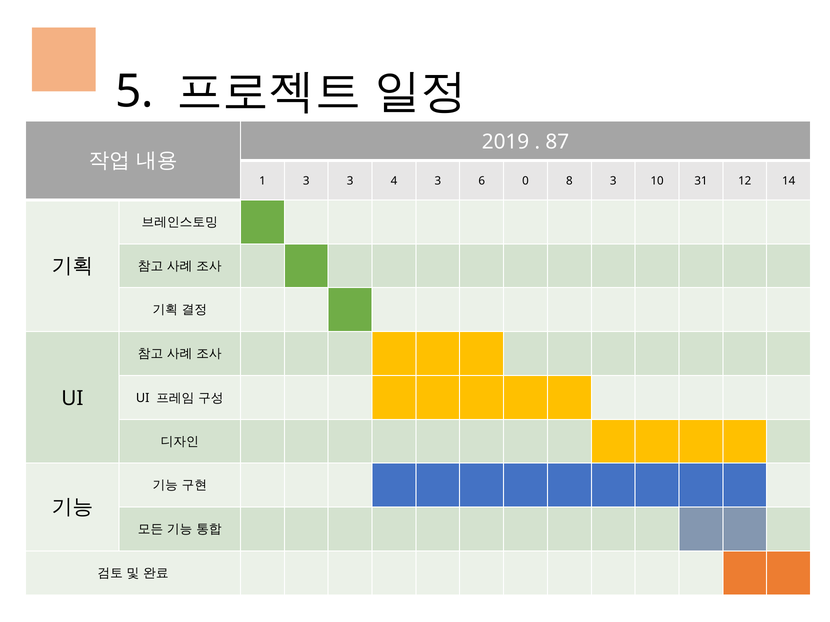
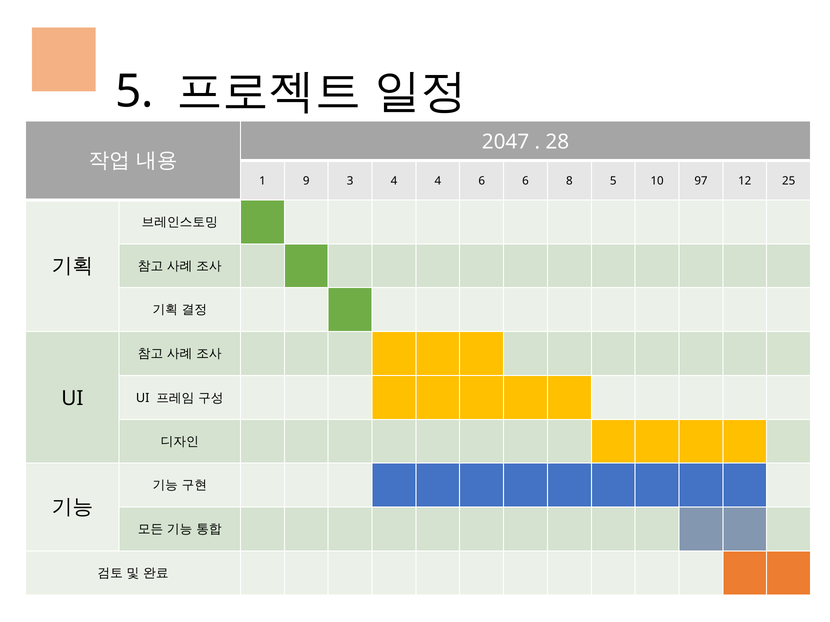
2019: 2019 -> 2047
87: 87 -> 28
1 3: 3 -> 9
4 3: 3 -> 4
6 0: 0 -> 6
8 3: 3 -> 5
31: 31 -> 97
14: 14 -> 25
